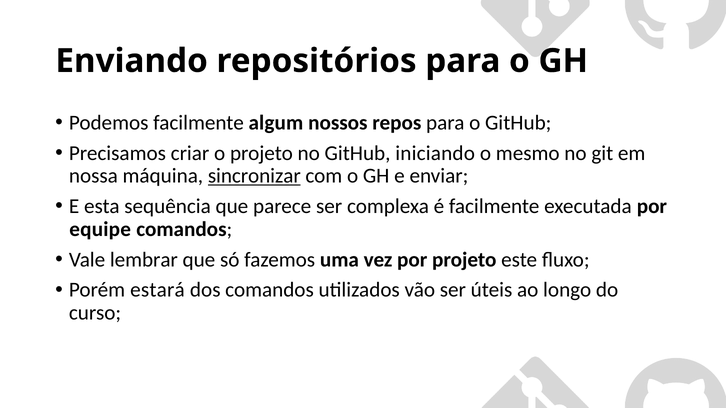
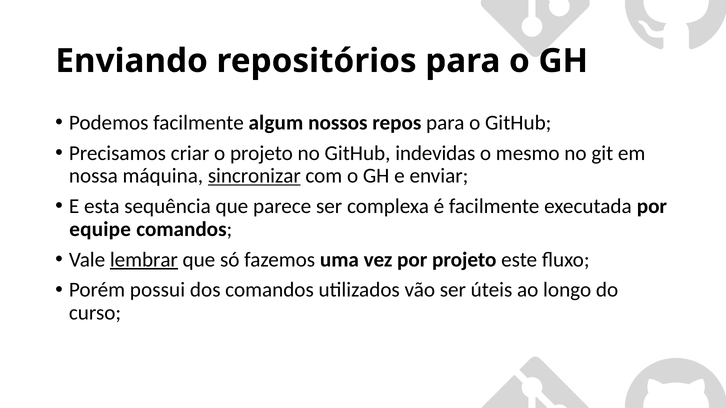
iniciando: iniciando -> indevidas
lembrar underline: none -> present
estará: estará -> possui
